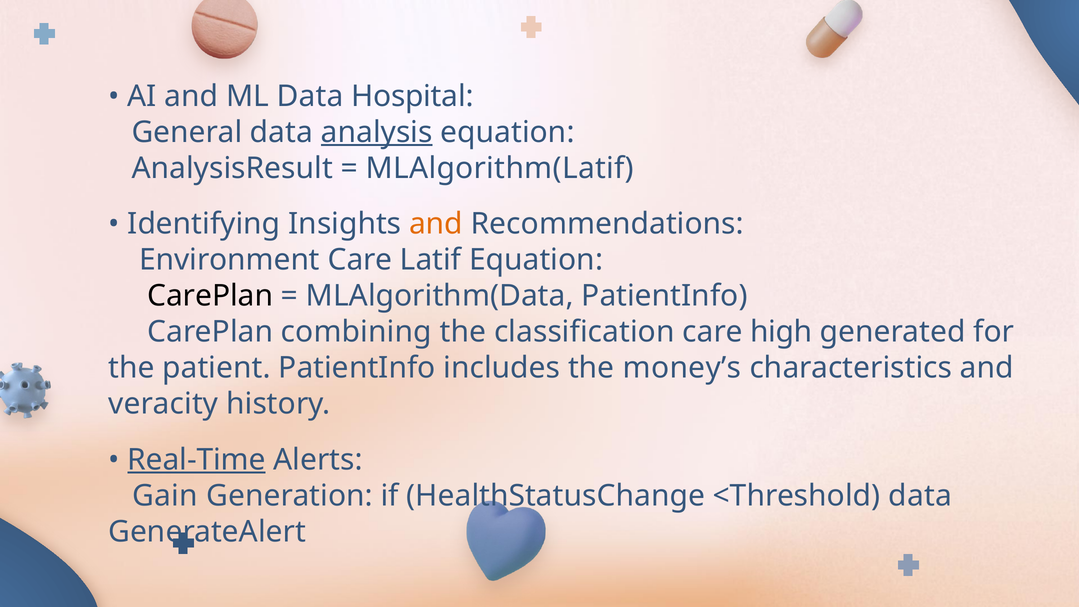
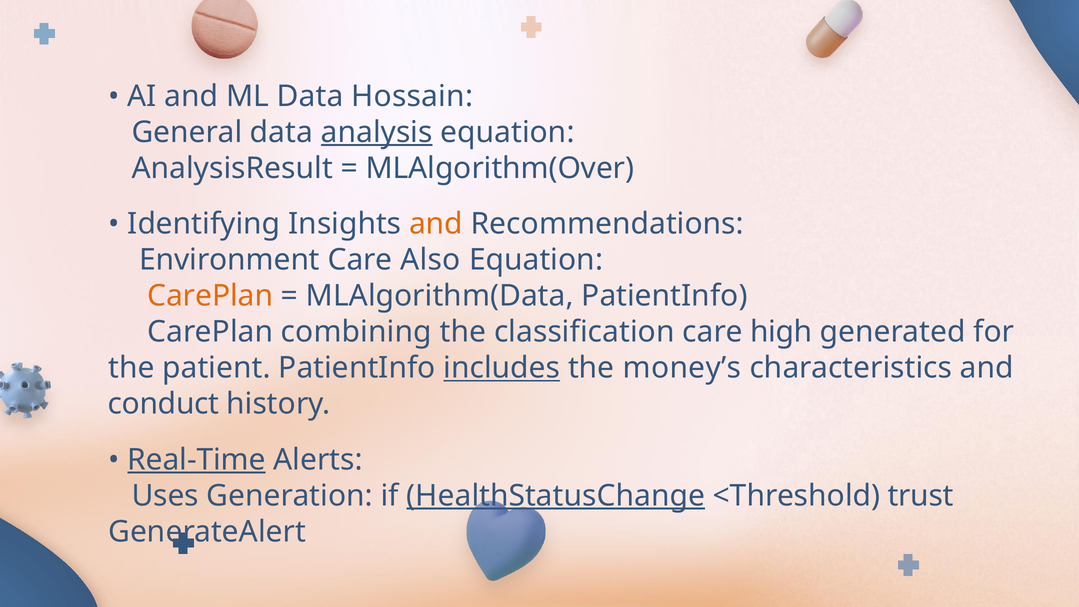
Hospital: Hospital -> Hossain
MLAlgorithm(Latif: MLAlgorithm(Latif -> MLAlgorithm(Over
Latif: Latif -> Also
CarePlan at (210, 296) colour: black -> orange
includes underline: none -> present
veracity: veracity -> conduct
Gain: Gain -> Uses
HealthStatusChange underline: none -> present
<Threshold data: data -> trust
